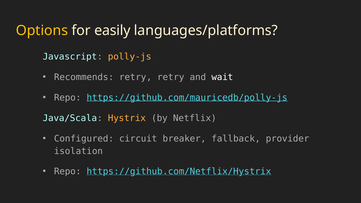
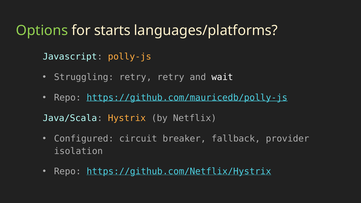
Options colour: yellow -> light green
easily: easily -> starts
Recommends: Recommends -> Struggling
